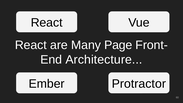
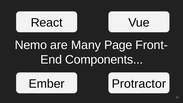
React at (31, 45): React -> Nemo
Architecture: Architecture -> Components
